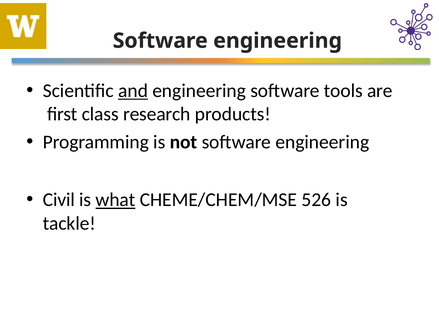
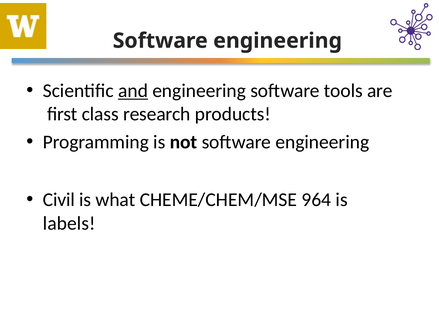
what underline: present -> none
526: 526 -> 964
tackle: tackle -> labels
